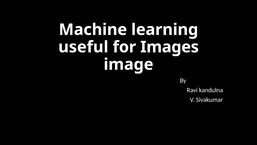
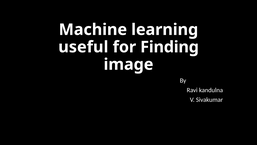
Images: Images -> Finding
